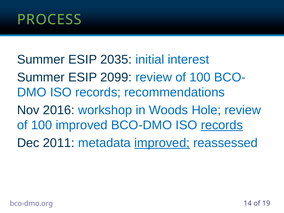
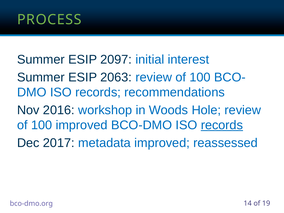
2035: 2035 -> 2097
2099: 2099 -> 2063
2011: 2011 -> 2017
improved at (162, 143) underline: present -> none
